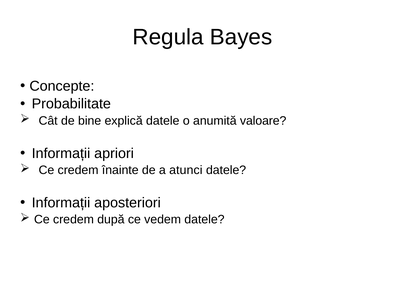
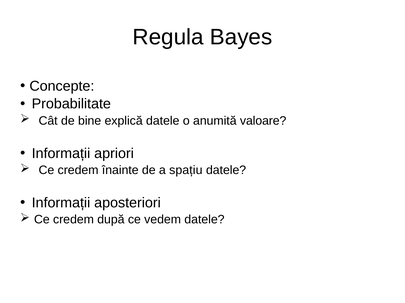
atunci: atunci -> spațiu
